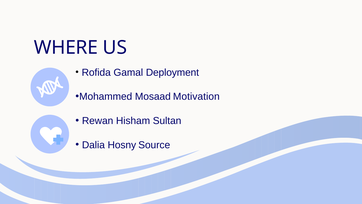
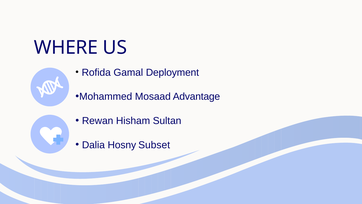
Motivation: Motivation -> Advantage
Source: Source -> Subset
